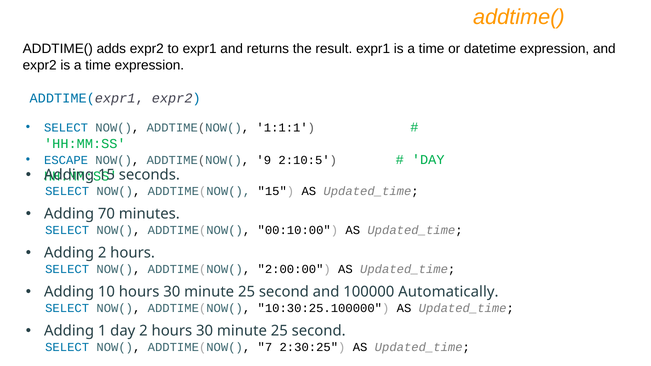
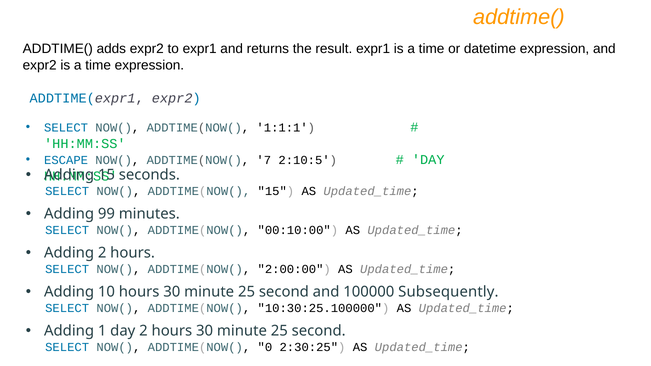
9: 9 -> 7
70: 70 -> 99
Automatically: Automatically -> Subsequently
7: 7 -> 0
